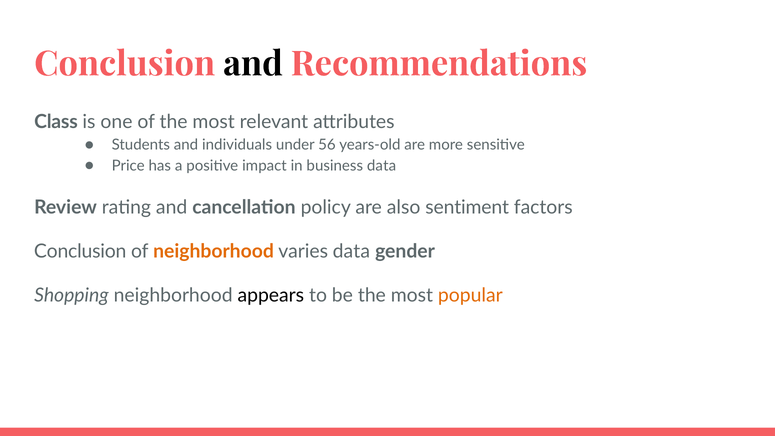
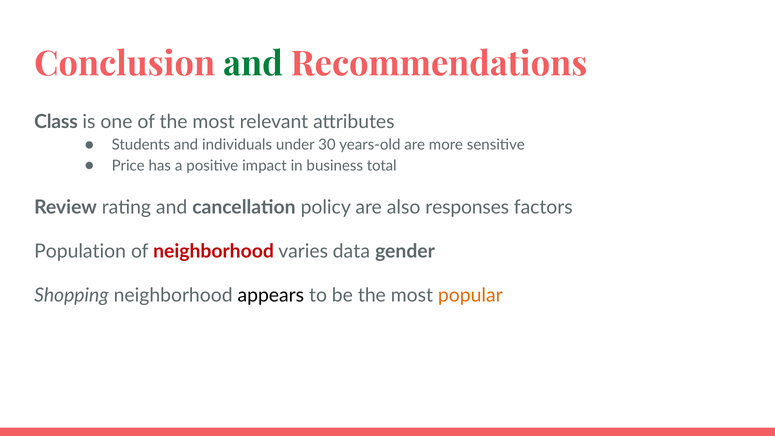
and at (253, 64) colour: black -> green
56: 56 -> 30
business data: data -> total
sentiment: sentiment -> responses
Conclusion at (80, 251): Conclusion -> Population
neighborhood at (214, 251) colour: orange -> red
